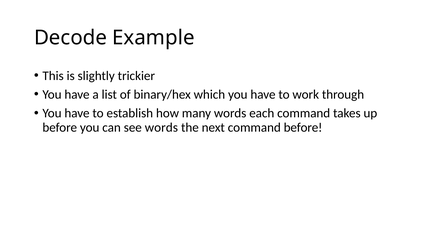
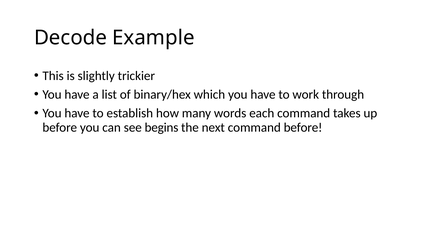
see words: words -> begins
